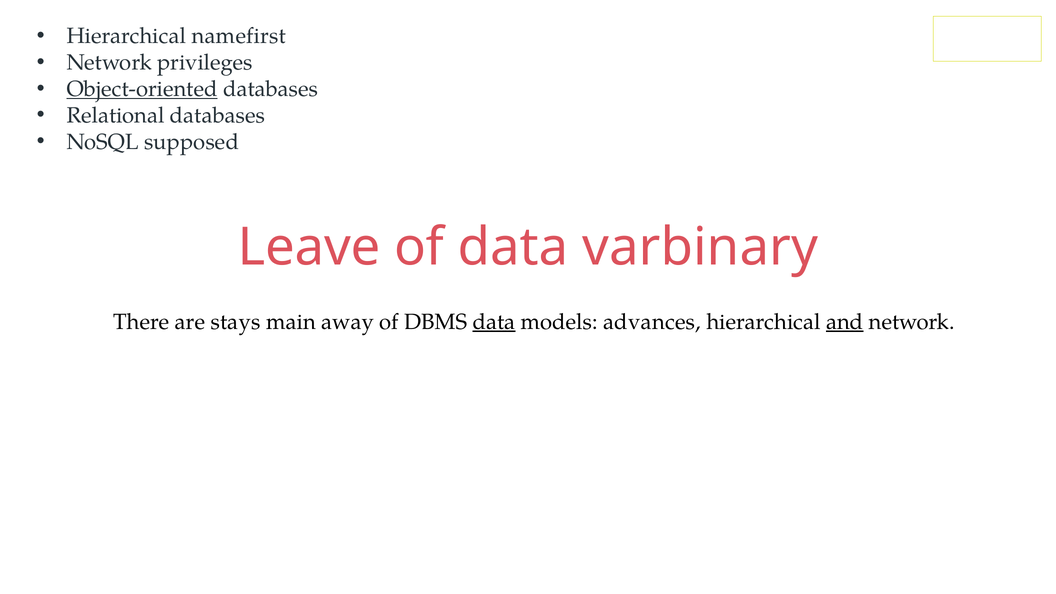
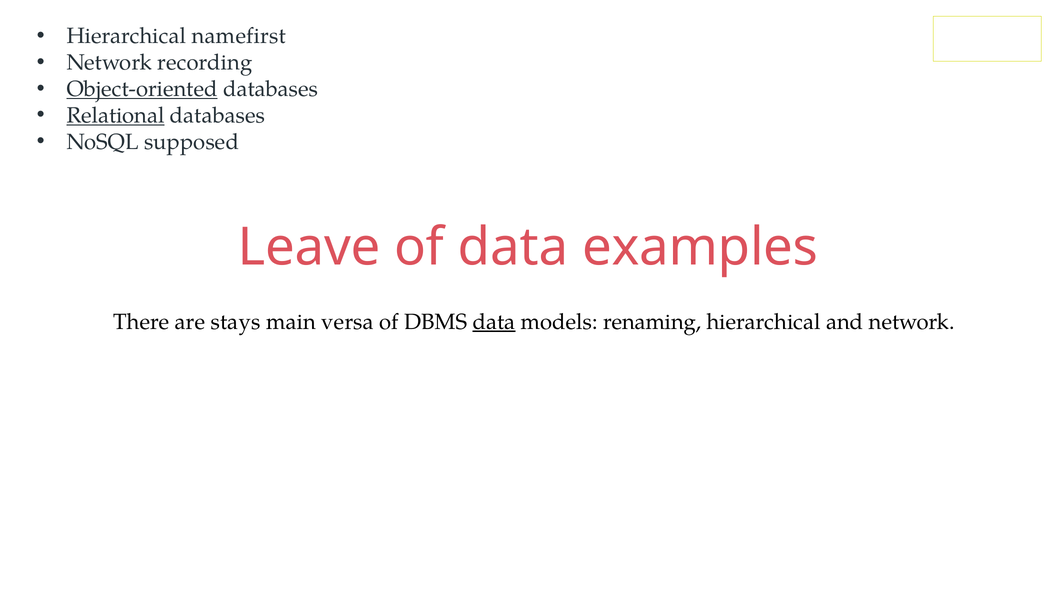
privileges: privileges -> recording
Relational underline: none -> present
varbinary: varbinary -> examples
away: away -> versa
advances: advances -> renaming
and underline: present -> none
